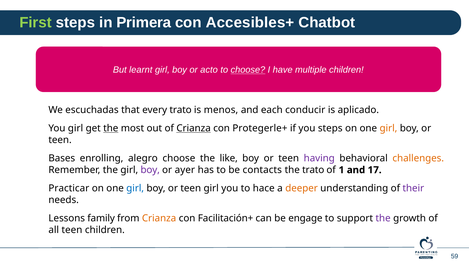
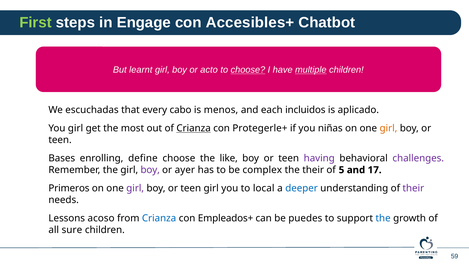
Primera: Primera -> Engage
multiple underline: none -> present
every trato: trato -> cabo
conducir: conducir -> incluidos
the at (111, 128) underline: present -> none
you steps: steps -> niñas
alegro: alegro -> define
challenges colour: orange -> purple
contacts: contacts -> complex
the trato: trato -> their
1: 1 -> 5
Practicar: Practicar -> Primeros
girl at (135, 188) colour: blue -> purple
hace: hace -> local
deeper colour: orange -> blue
family: family -> acoso
Crianza at (159, 218) colour: orange -> blue
Facilitación+: Facilitación+ -> Empleados+
engage: engage -> puedes
the at (383, 218) colour: purple -> blue
all teen: teen -> sure
